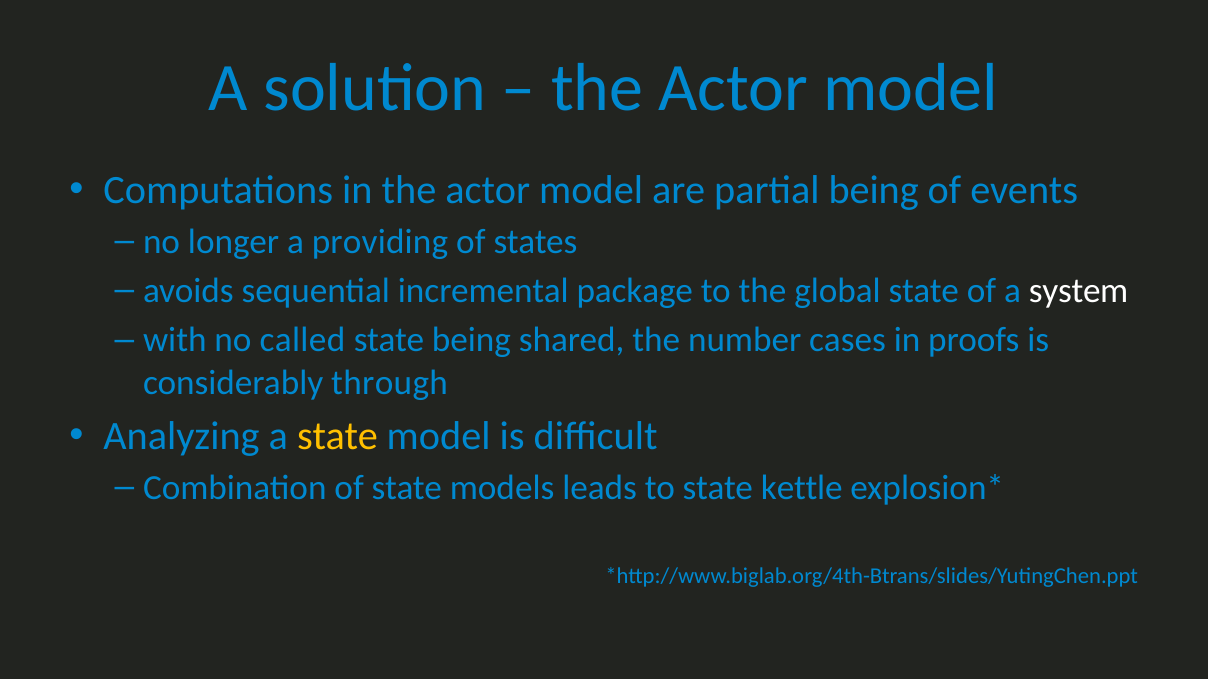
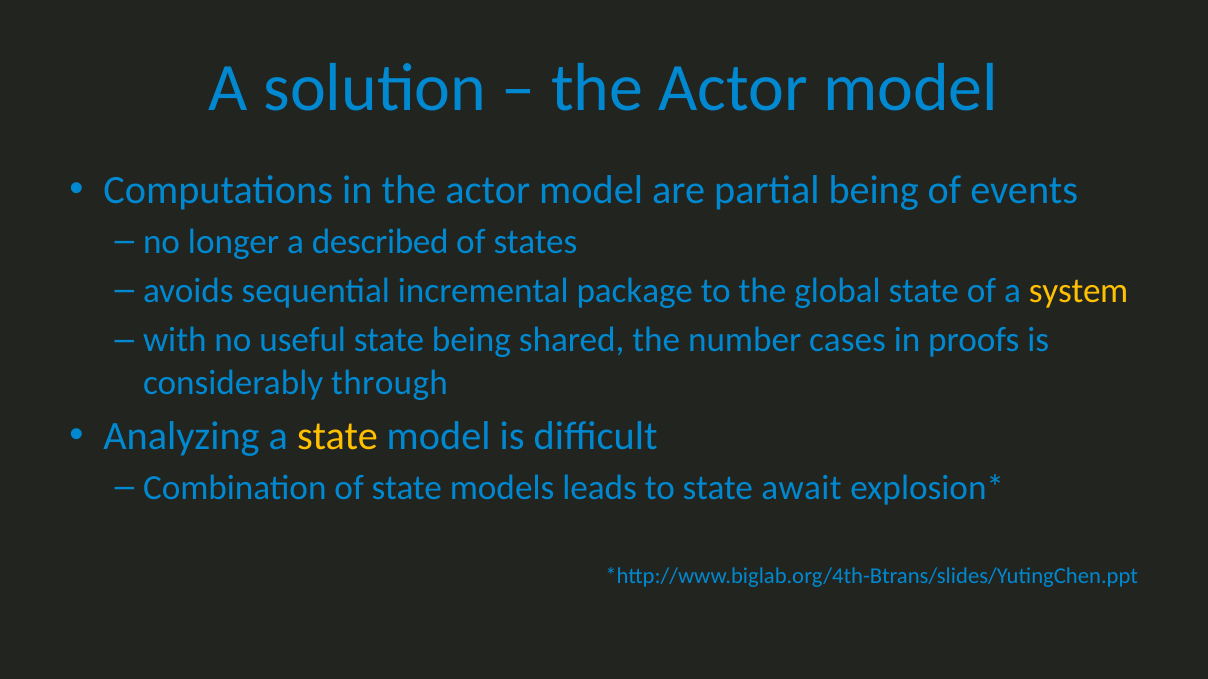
providing: providing -> described
system colour: white -> yellow
called: called -> useful
kettle: kettle -> await
